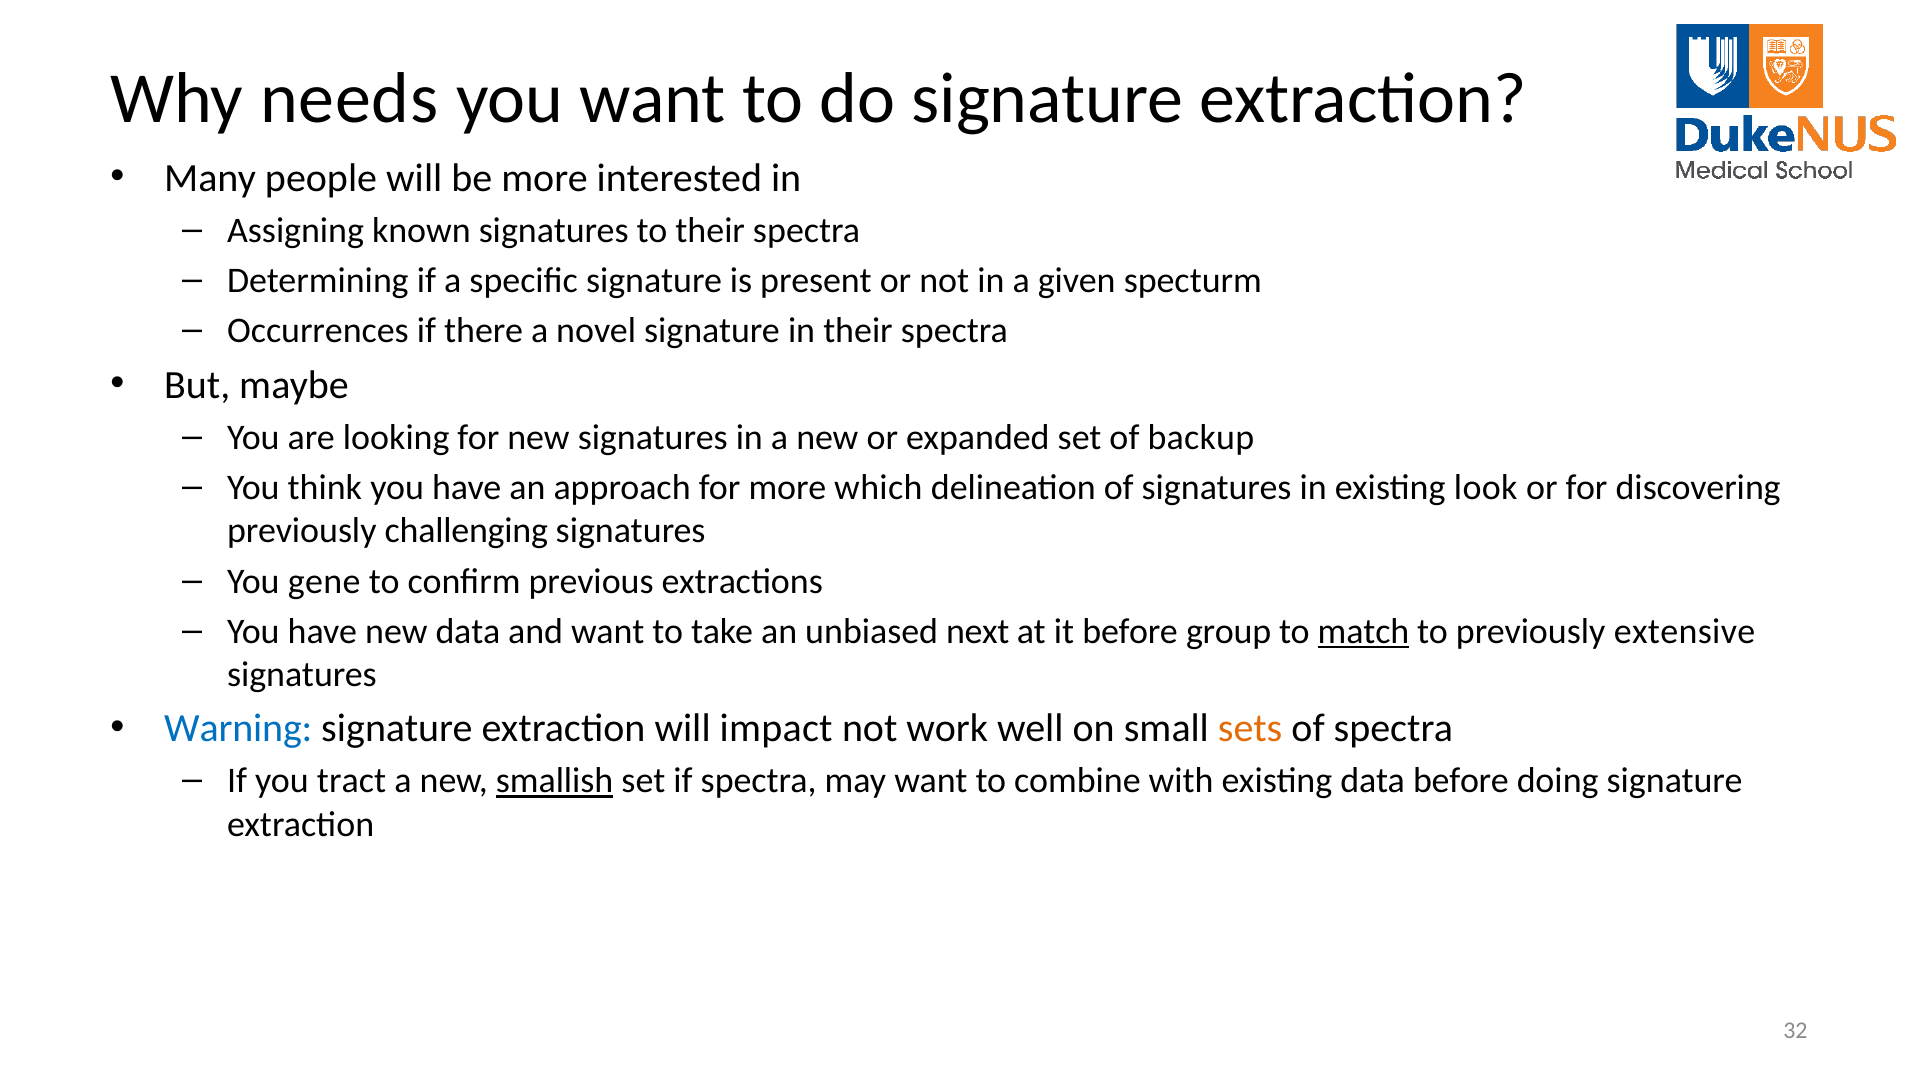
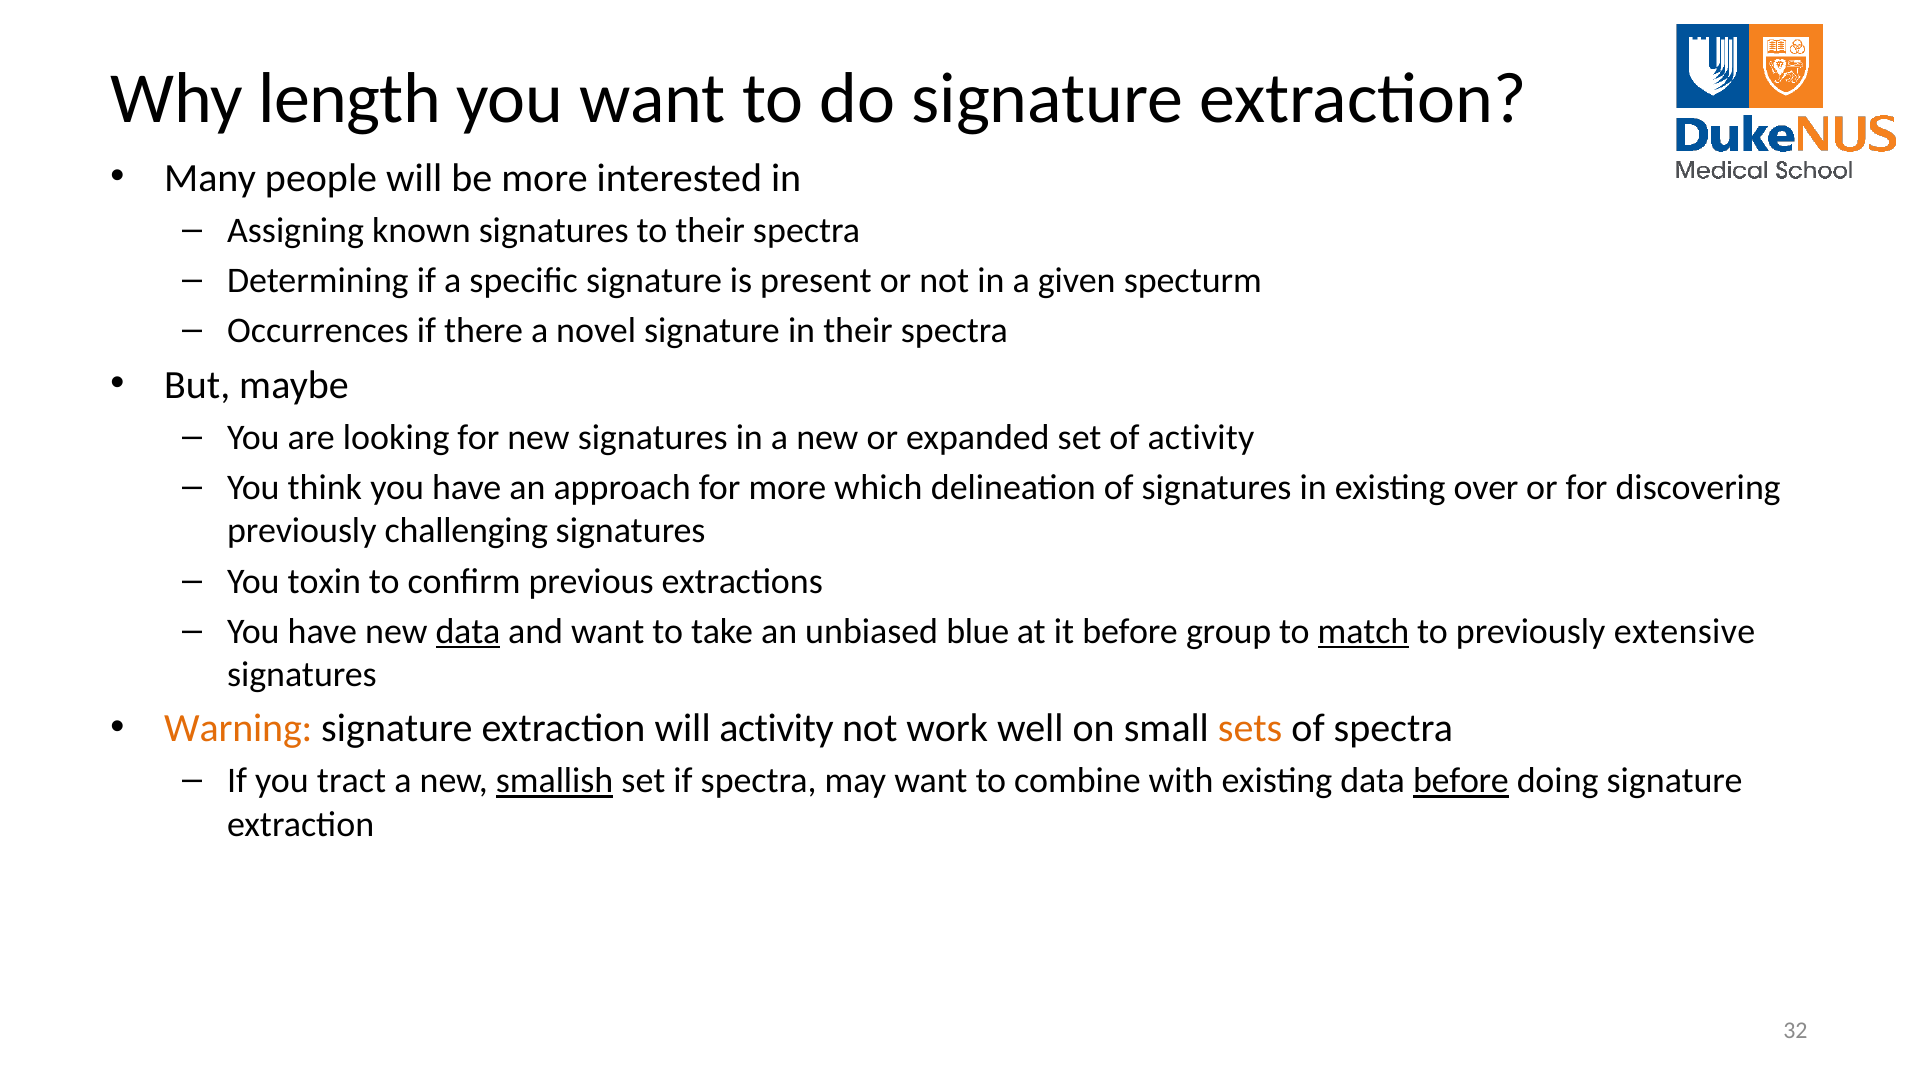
needs: needs -> length
of backup: backup -> activity
look: look -> over
gene: gene -> toxin
data at (468, 631) underline: none -> present
next: next -> blue
Warning colour: blue -> orange
will impact: impact -> activity
before at (1461, 781) underline: none -> present
